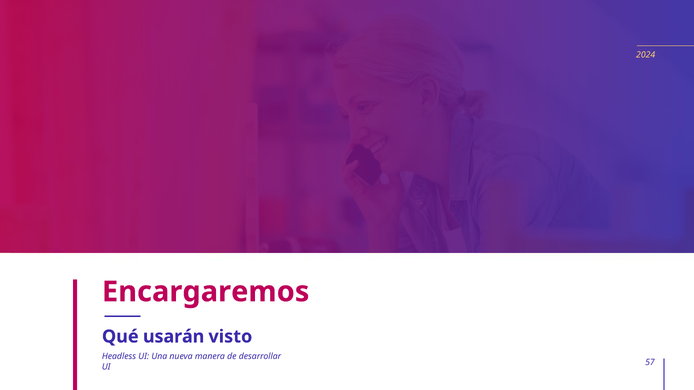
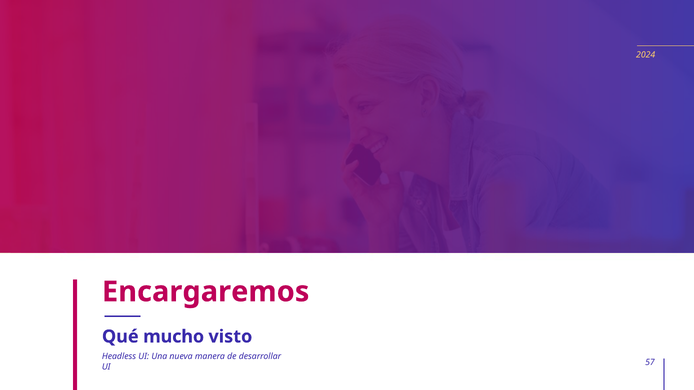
usarán: usarán -> mucho
